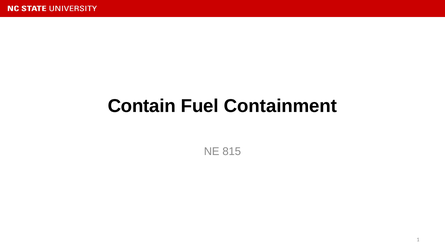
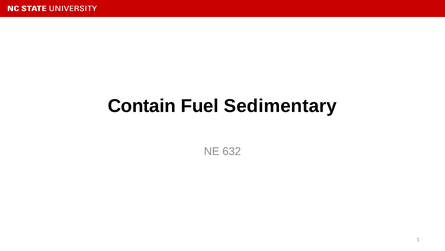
Containment: Containment -> Sedimentary
815: 815 -> 632
